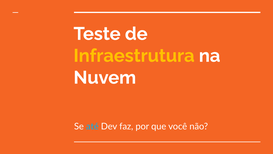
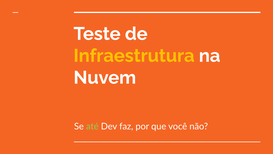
até colour: light blue -> light green
